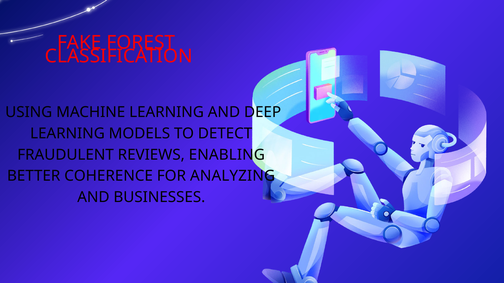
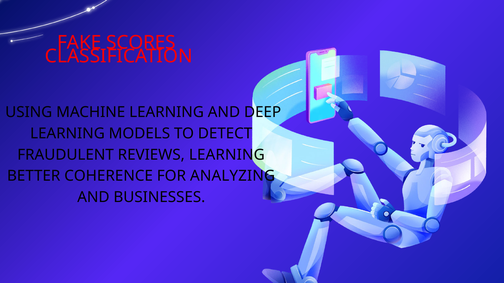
FOREST: FOREST -> SCORES
REVIEWS ENABLING: ENABLING -> LEARNING
